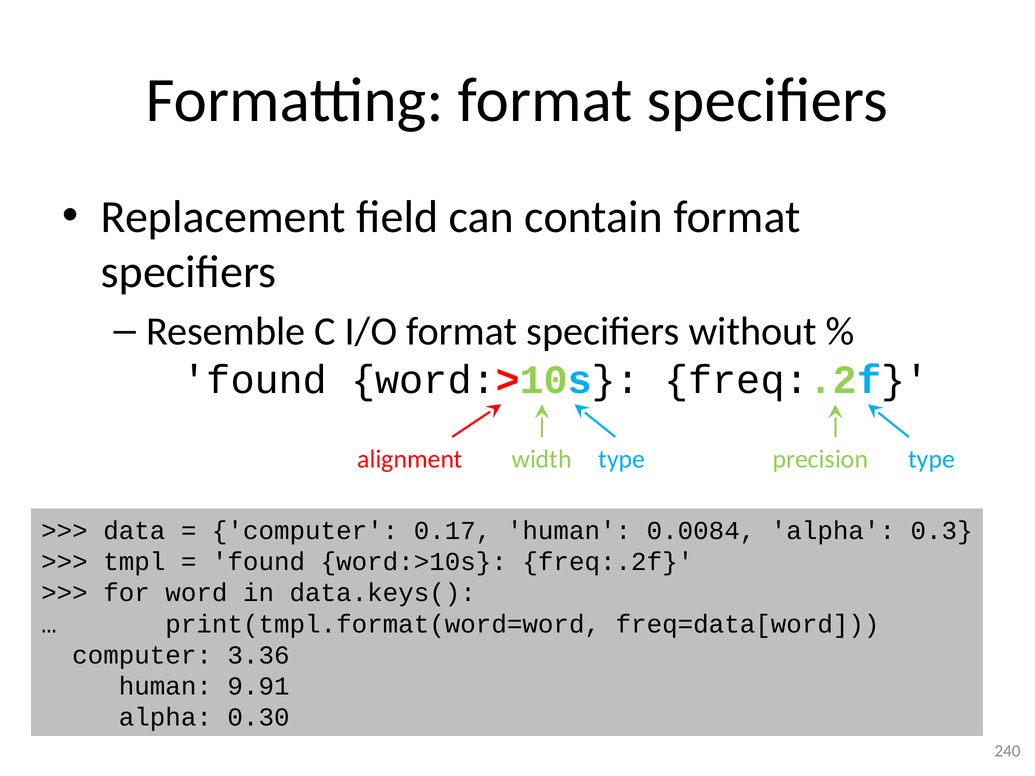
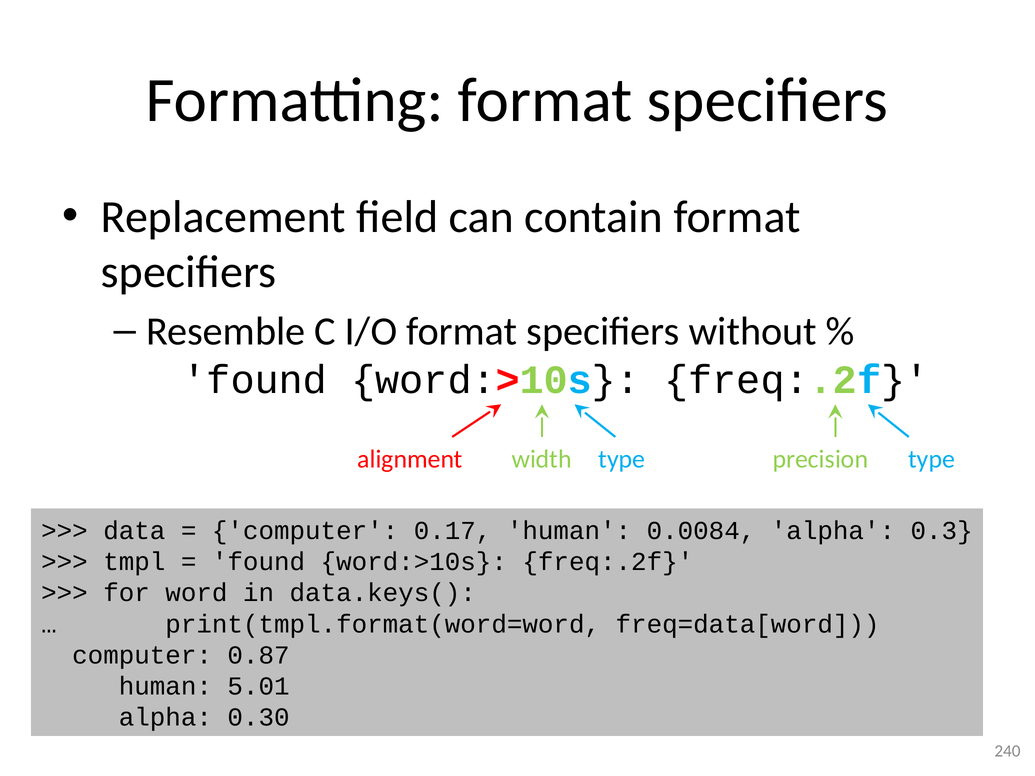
3.36: 3.36 -> 0.87
9.91: 9.91 -> 5.01
